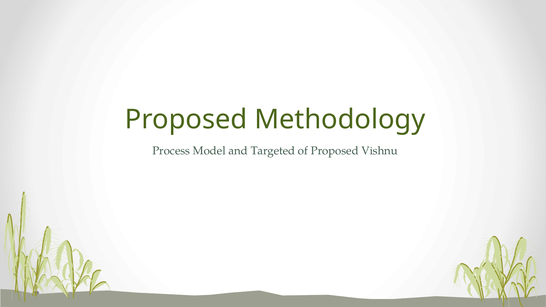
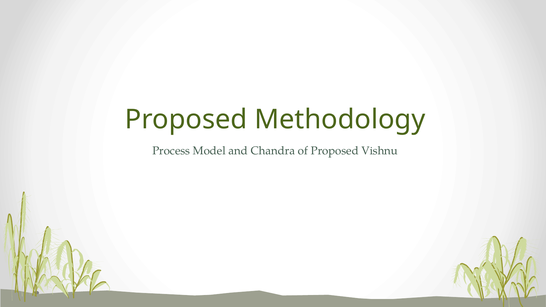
Targeted: Targeted -> Chandra
